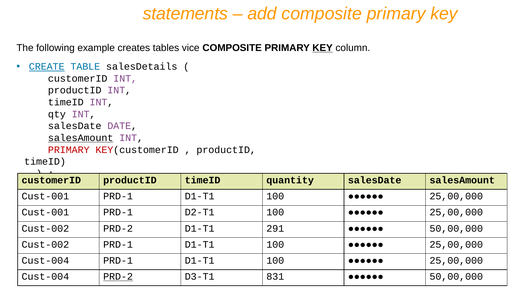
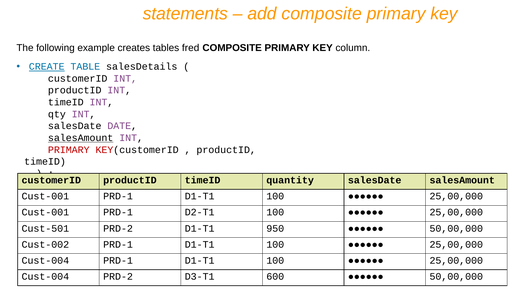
vice: vice -> fred
KEY at (323, 48) underline: present -> none
Cust-002 at (45, 228): Cust-002 -> Cust-501
291: 291 -> 950
PRD-2 at (118, 277) underline: present -> none
831: 831 -> 600
